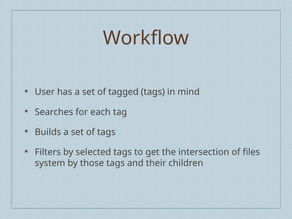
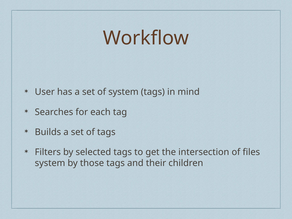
of tagged: tagged -> system
